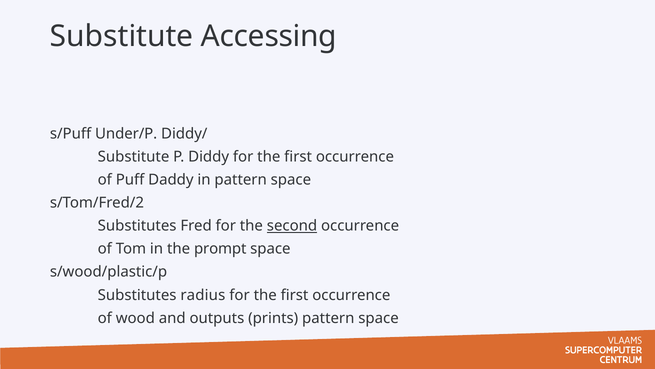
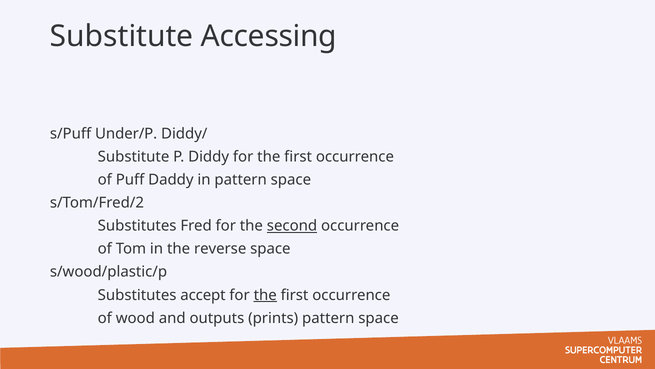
prompt: prompt -> reverse
radius: radius -> accept
the at (265, 295) underline: none -> present
